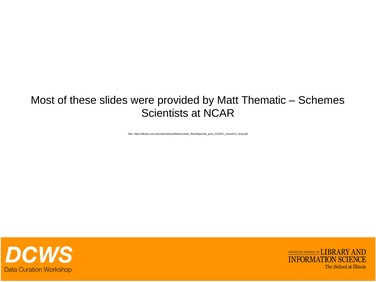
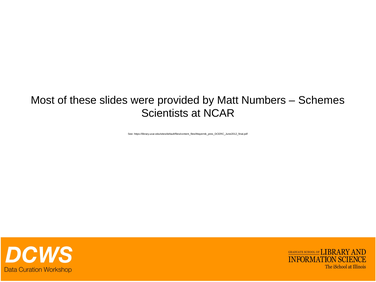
Thematic: Thematic -> Numbers
